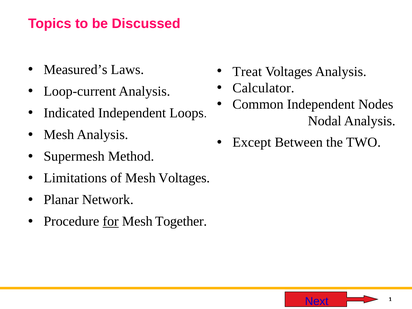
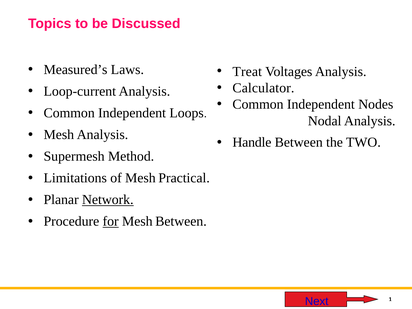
Indicated at (69, 113): Indicated -> Common
Except: Except -> Handle
Mesh Voltages: Voltages -> Practical
Network underline: none -> present
Mesh Together: Together -> Between
